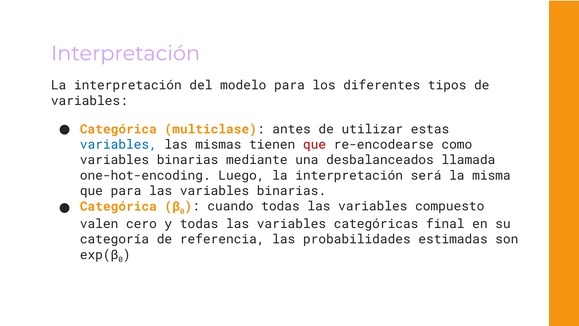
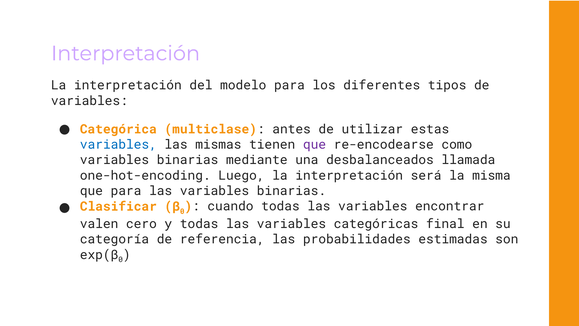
que at (315, 144) colour: red -> purple
Categórica at (118, 206): Categórica -> Clasificar
compuesto: compuesto -> encontrar
